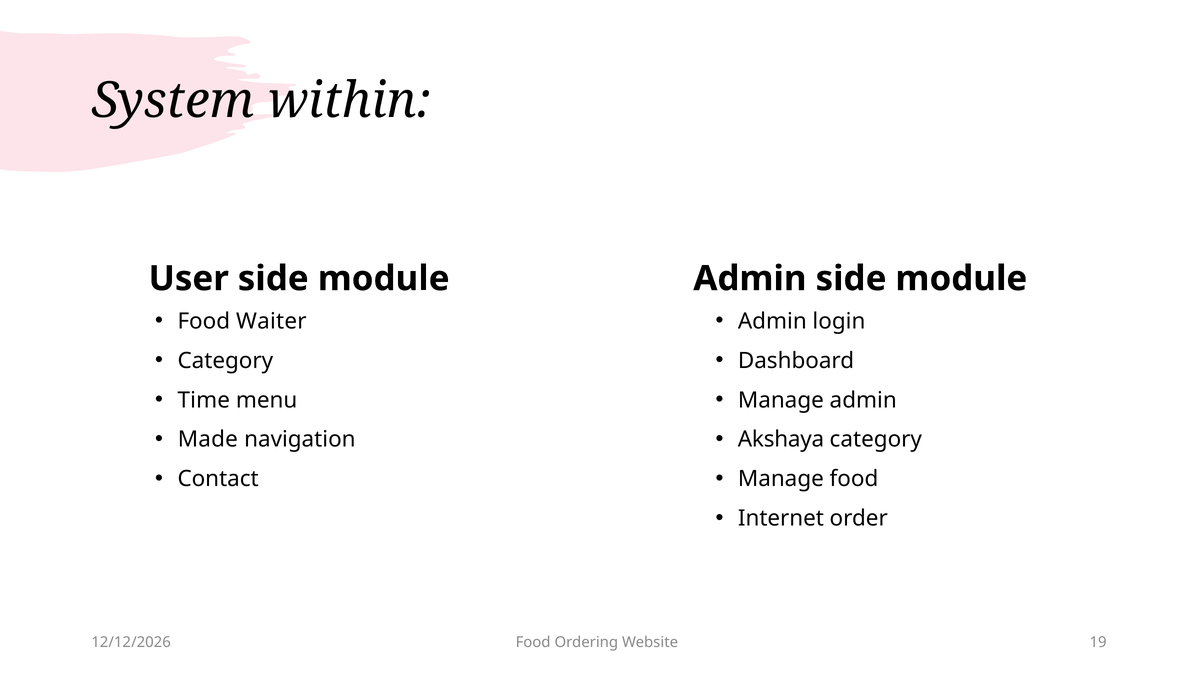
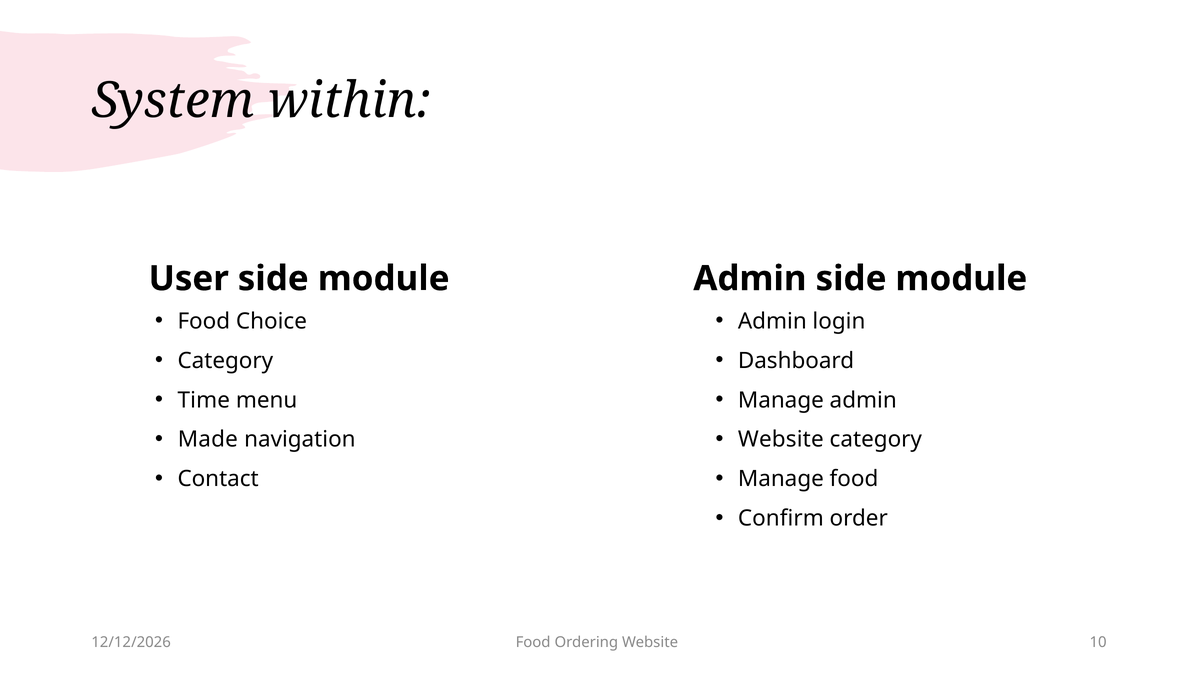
Waiter: Waiter -> Choice
Akshaya at (781, 439): Akshaya -> Website
Internet: Internet -> Confirm
19: 19 -> 10
